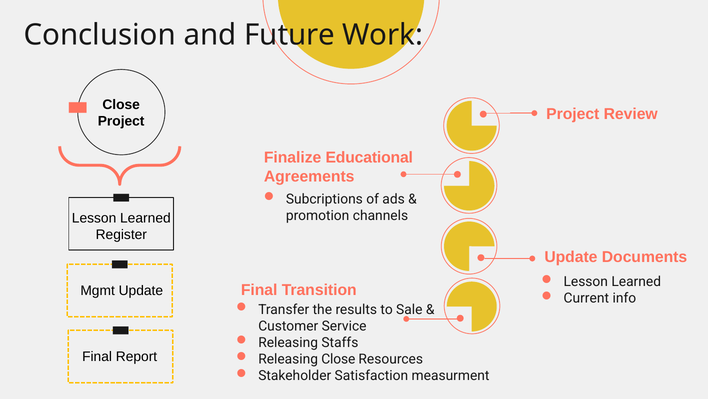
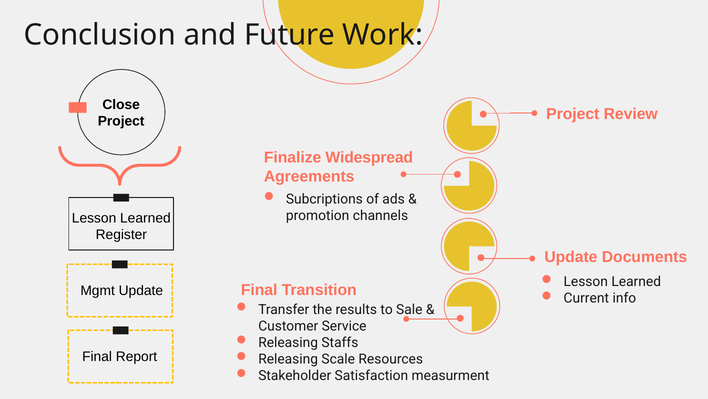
Educational: Educational -> Widespread
Releasing Close: Close -> Scale
